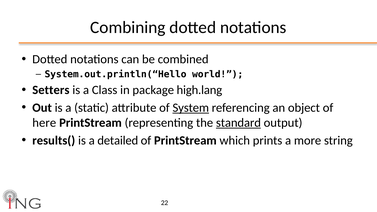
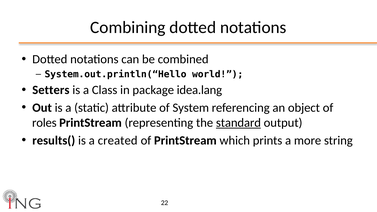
high.lang: high.lang -> idea.lang
System underline: present -> none
here: here -> roles
detailed: detailed -> created
